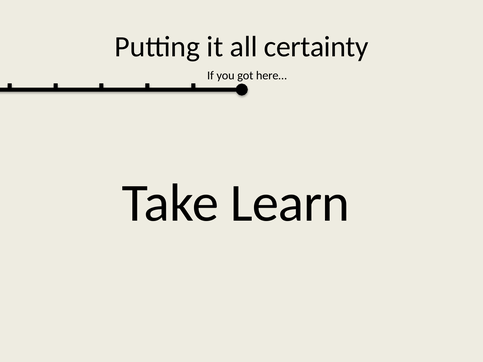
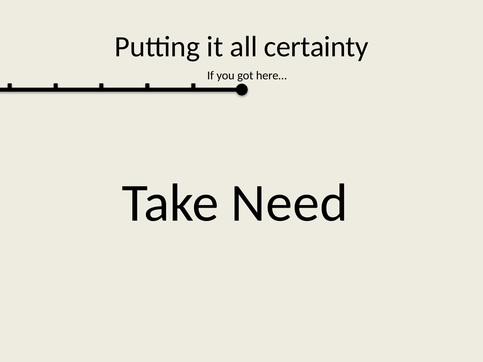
Learn: Learn -> Need
